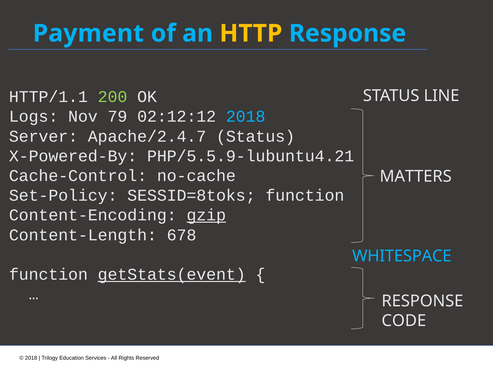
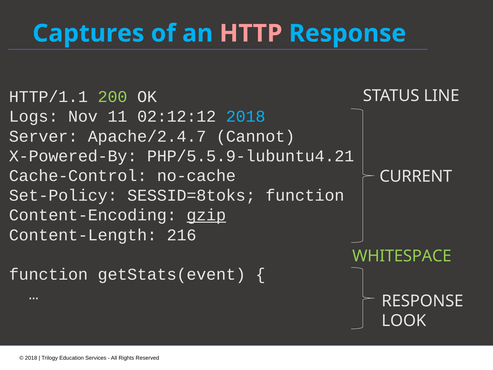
Payment: Payment -> Captures
HTTP colour: yellow -> pink
79: 79 -> 11
Apache/2.4.7 Status: Status -> Cannot
MATTERS: MATTERS -> CURRENT
678: 678 -> 216
WHITESPACE colour: light blue -> light green
getStats(event underline: present -> none
CODE: CODE -> LOOK
